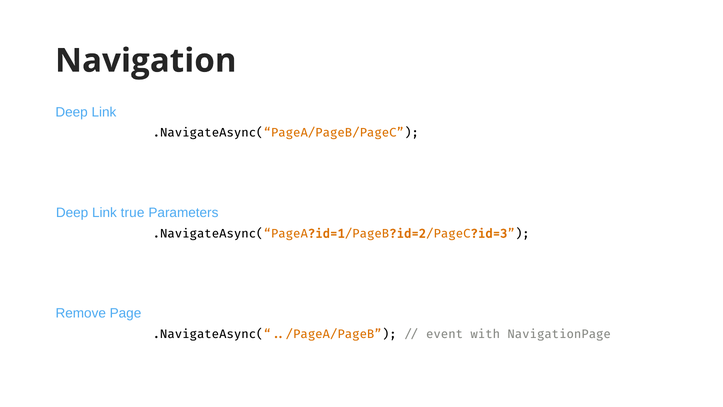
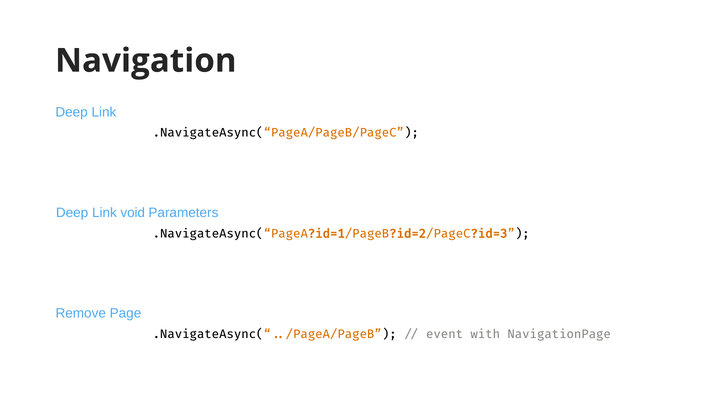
true: true -> void
